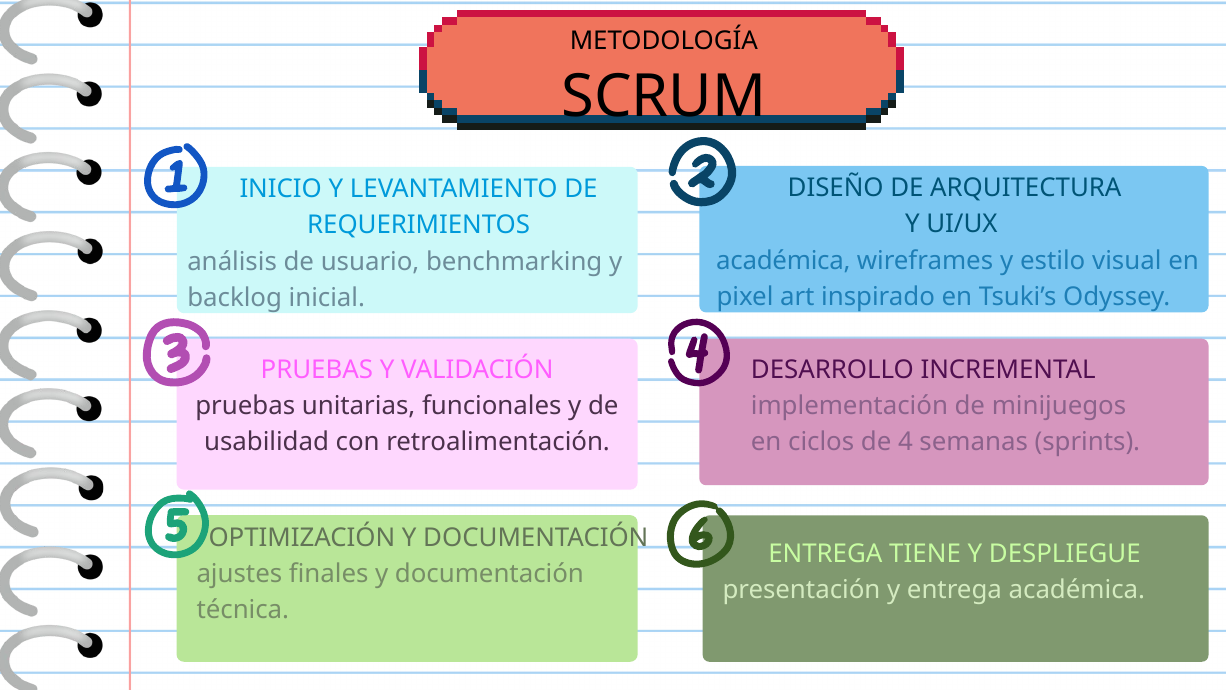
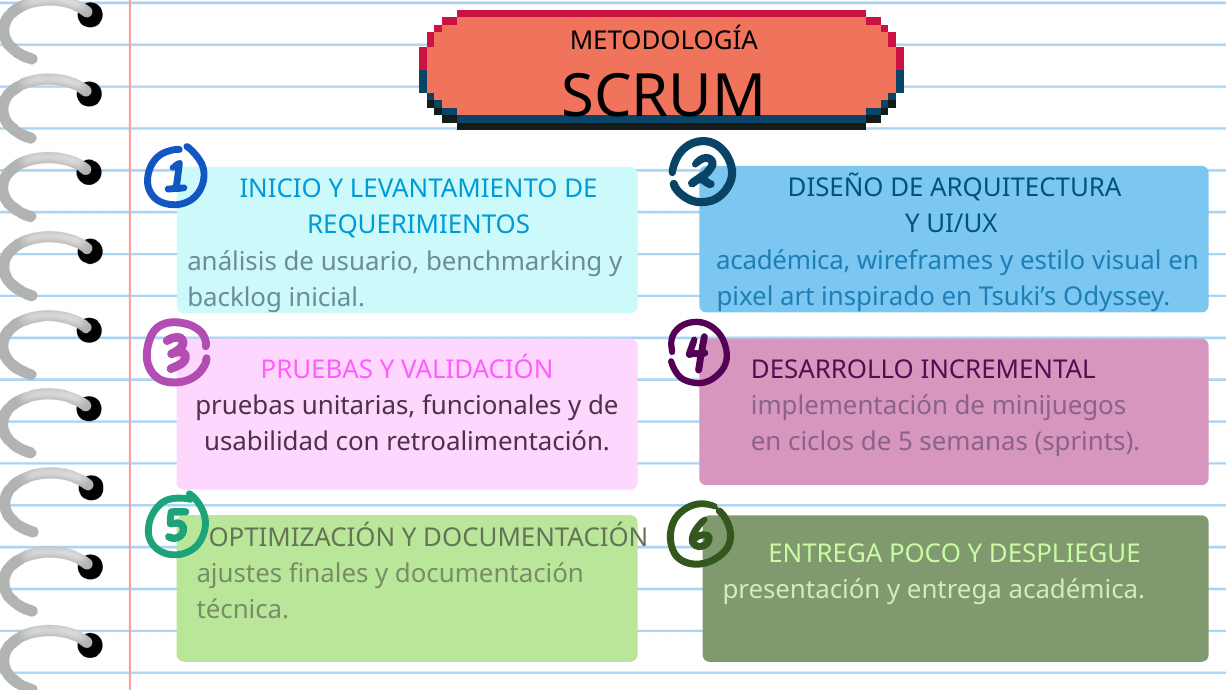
4: 4 -> 5
TIENE: TIENE -> POCO
